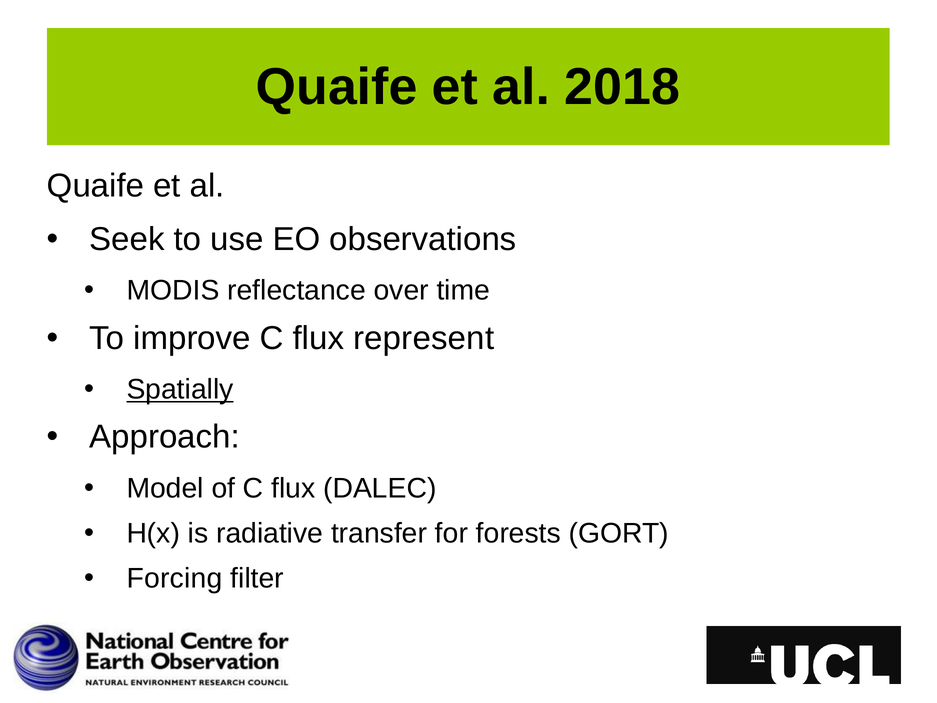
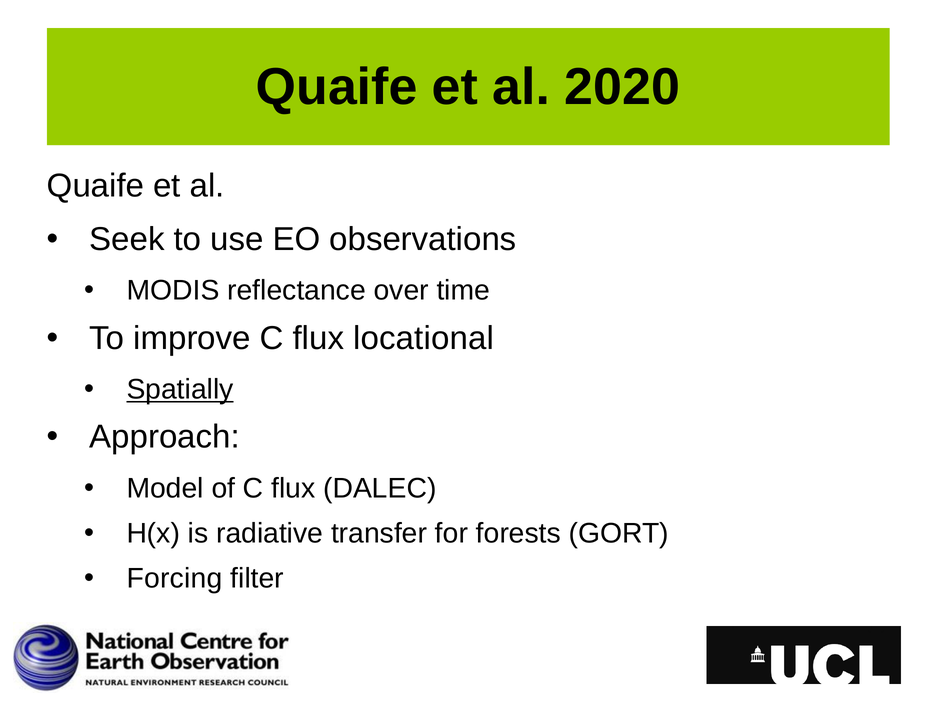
2018: 2018 -> 2020
represent: represent -> locational
